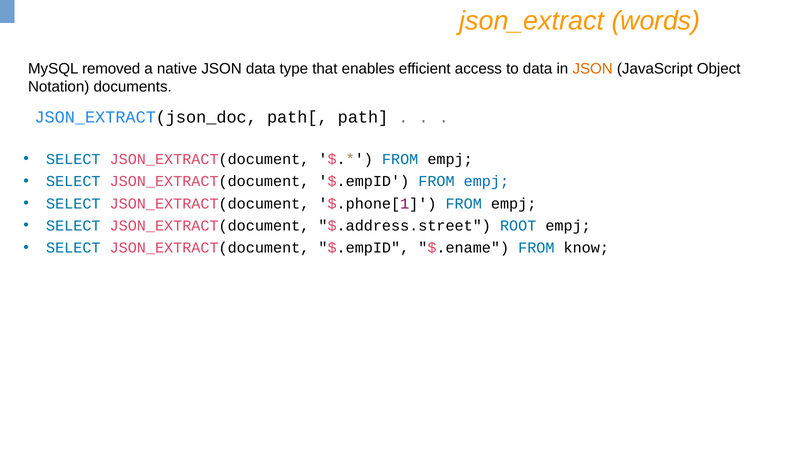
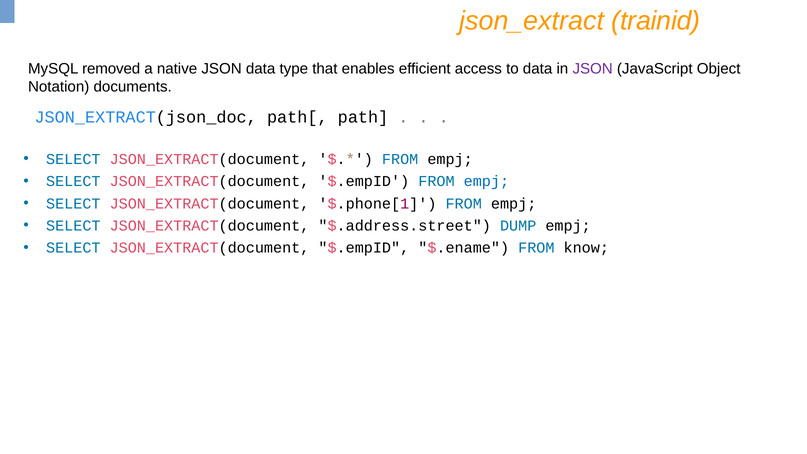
words: words -> trainid
JSON at (593, 69) colour: orange -> purple
ROOT: ROOT -> DUMP
